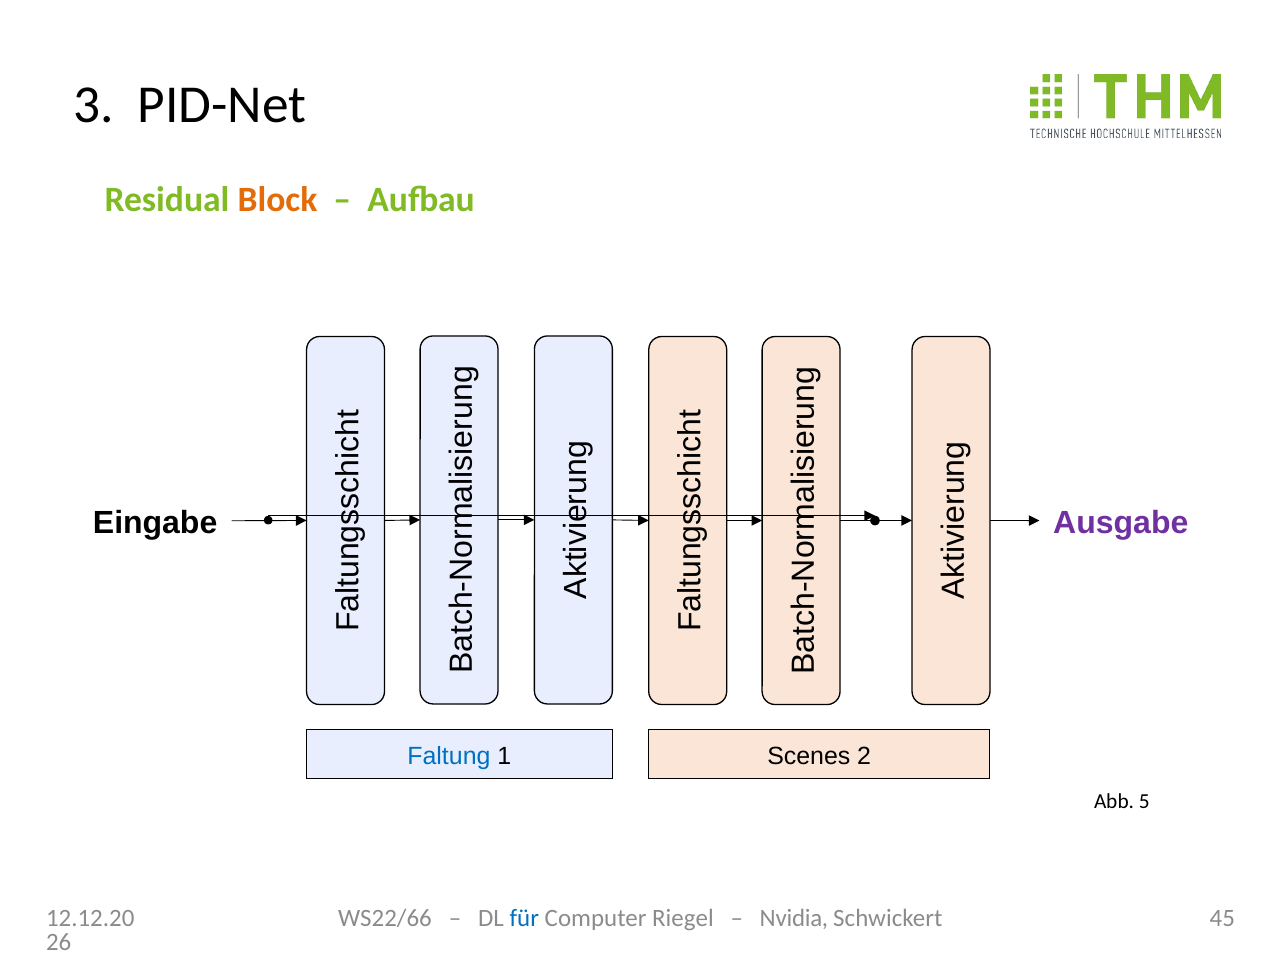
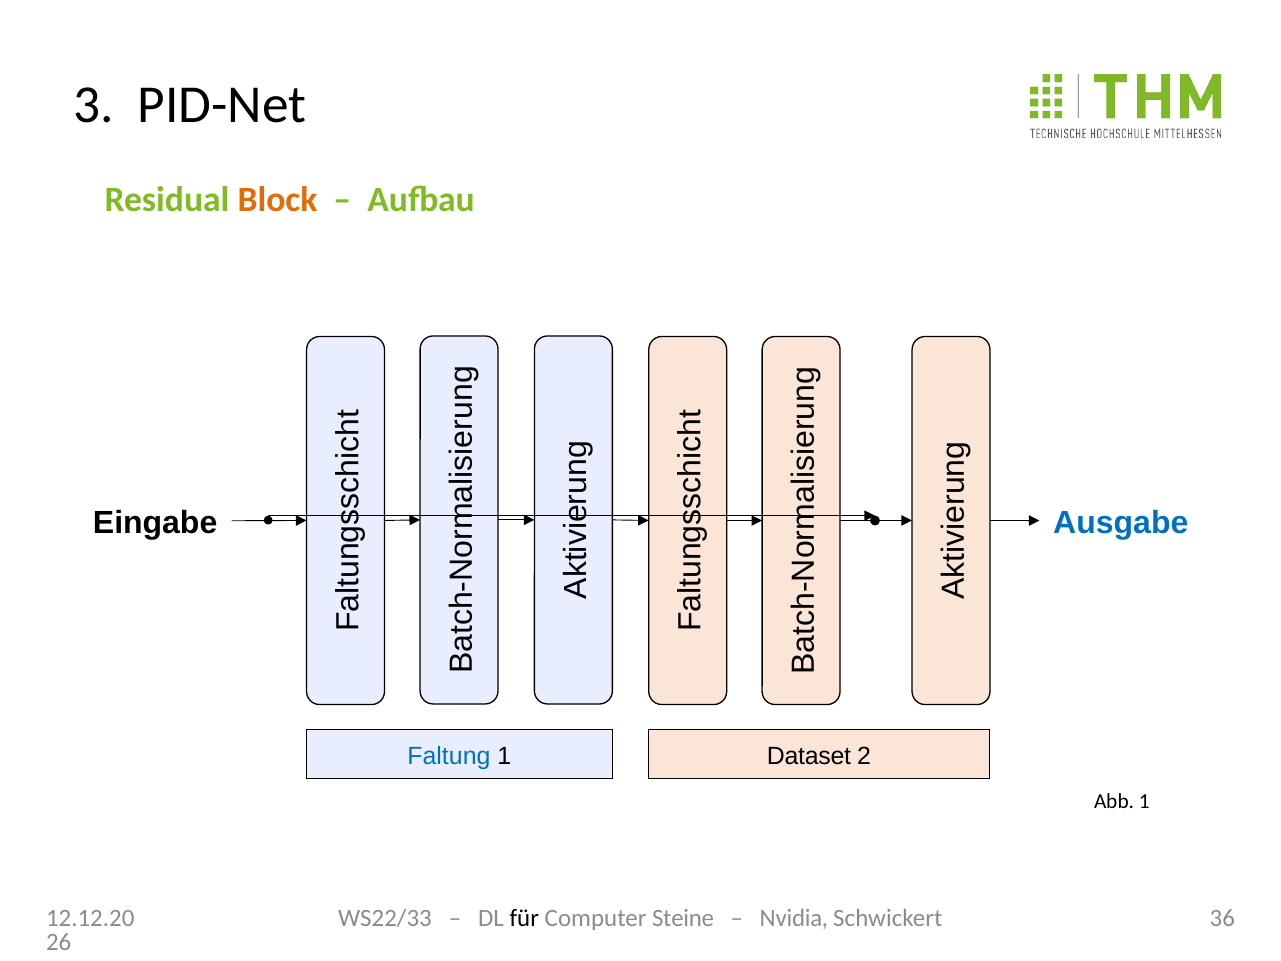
Ausgabe colour: purple -> blue
Scenes: Scenes -> Dataset
Abb 5: 5 -> 1
WS22/66: WS22/66 -> WS22/33
für colour: blue -> black
Riegel: Riegel -> Steine
45: 45 -> 36
